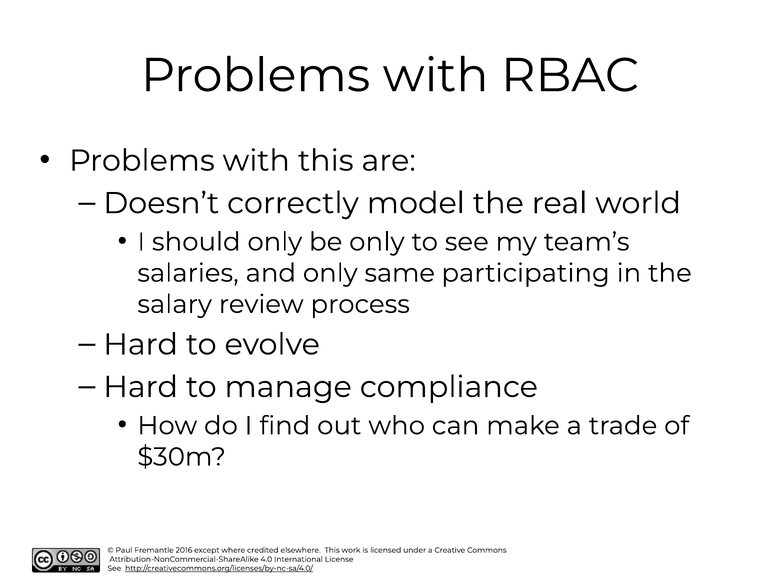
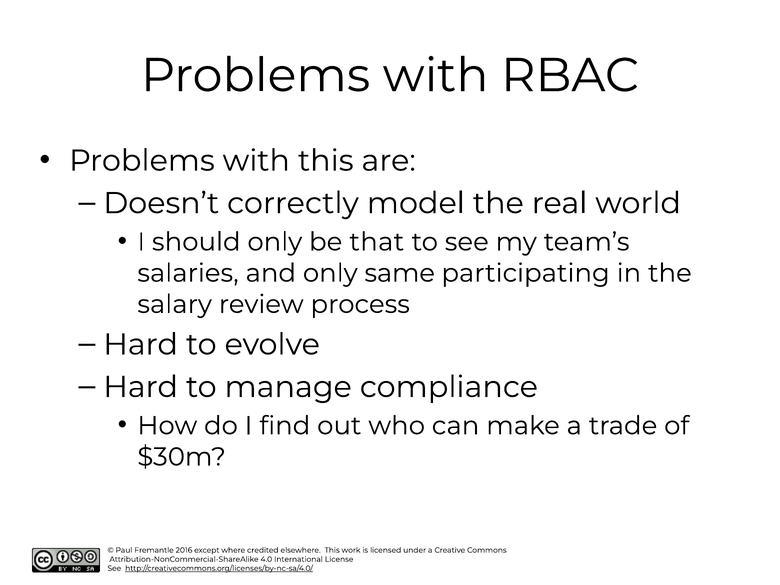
be only: only -> that
